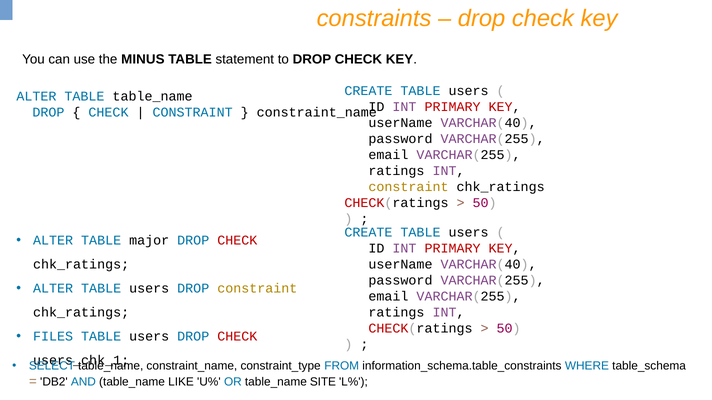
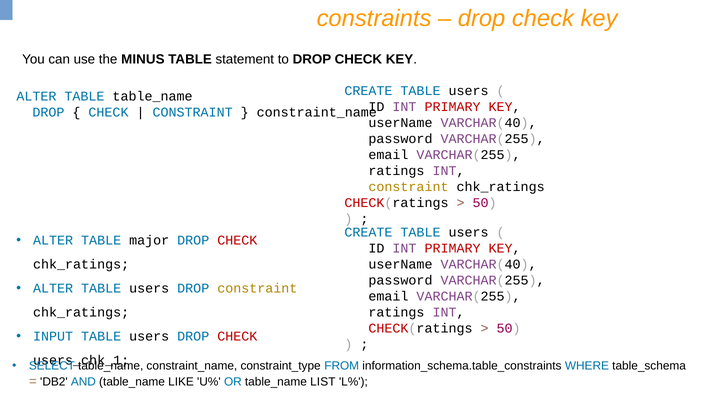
FILES: FILES -> INPUT
SITE: SITE -> LIST
